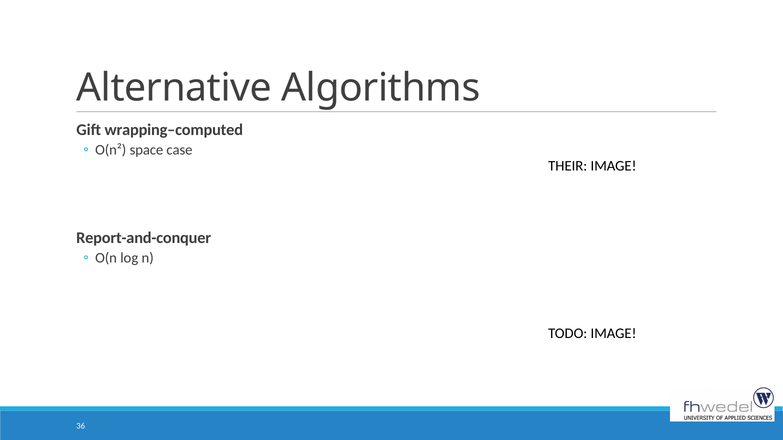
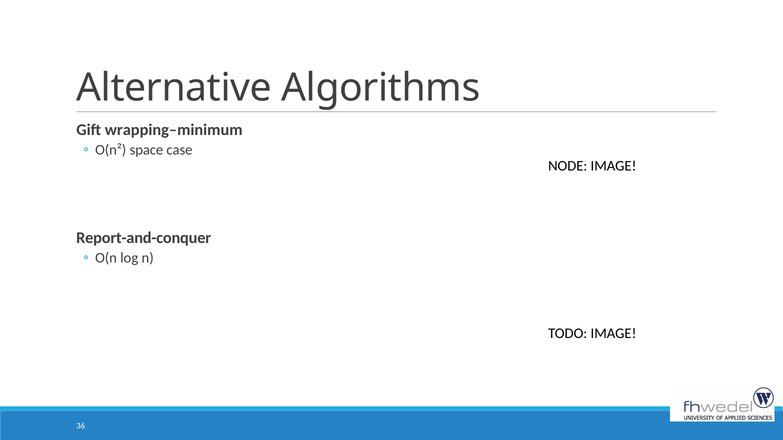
wrapping–computed: wrapping–computed -> wrapping–minimum
THEIR: THEIR -> NODE
